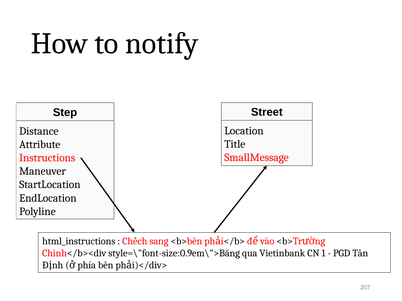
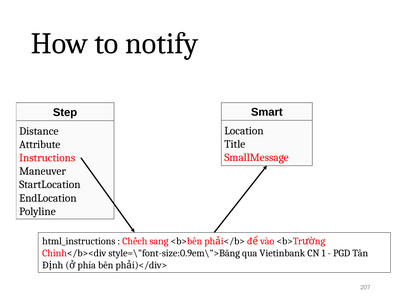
Street: Street -> Smart
